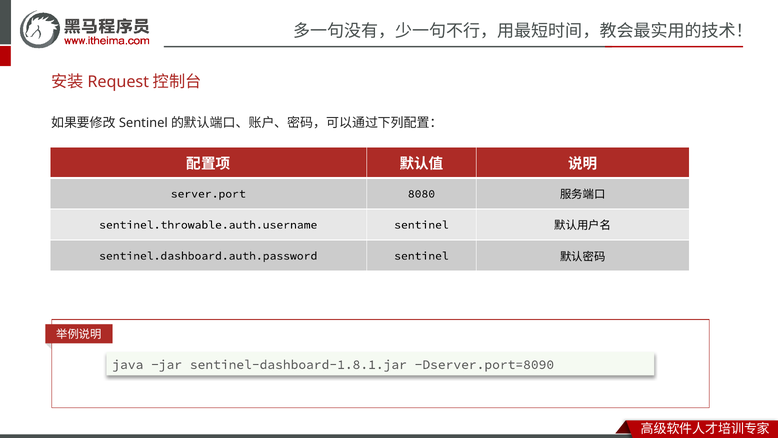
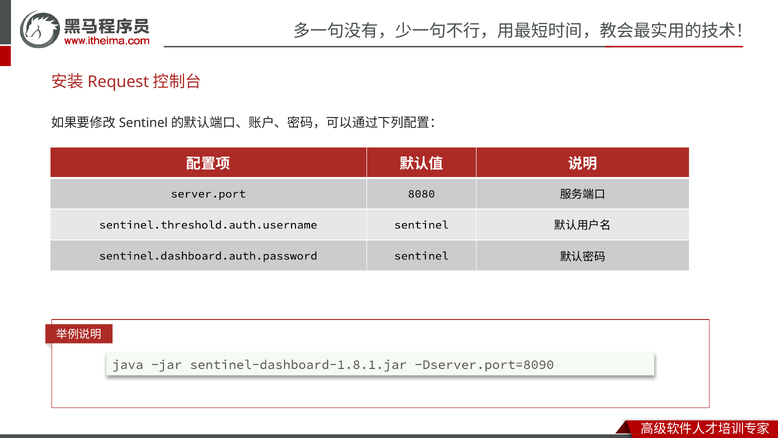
sentinel.throwable.auth.username: sentinel.throwable.auth.username -> sentinel.threshold.auth.username
